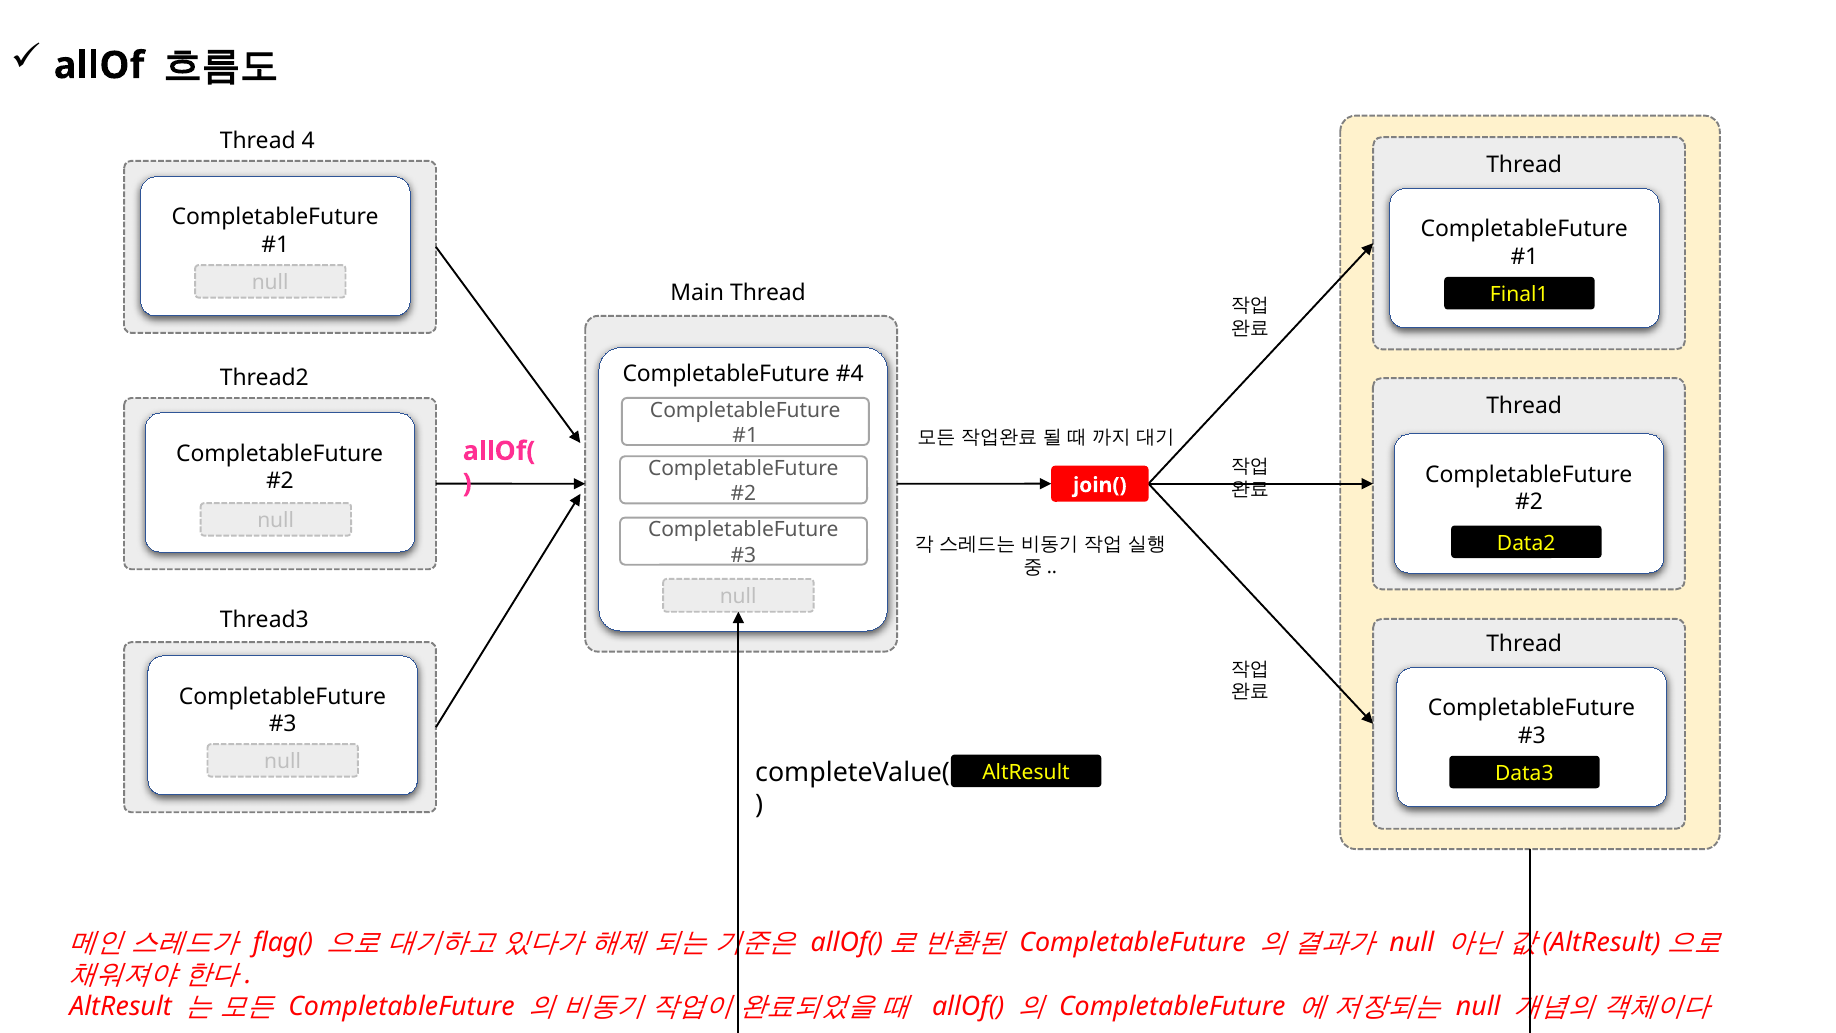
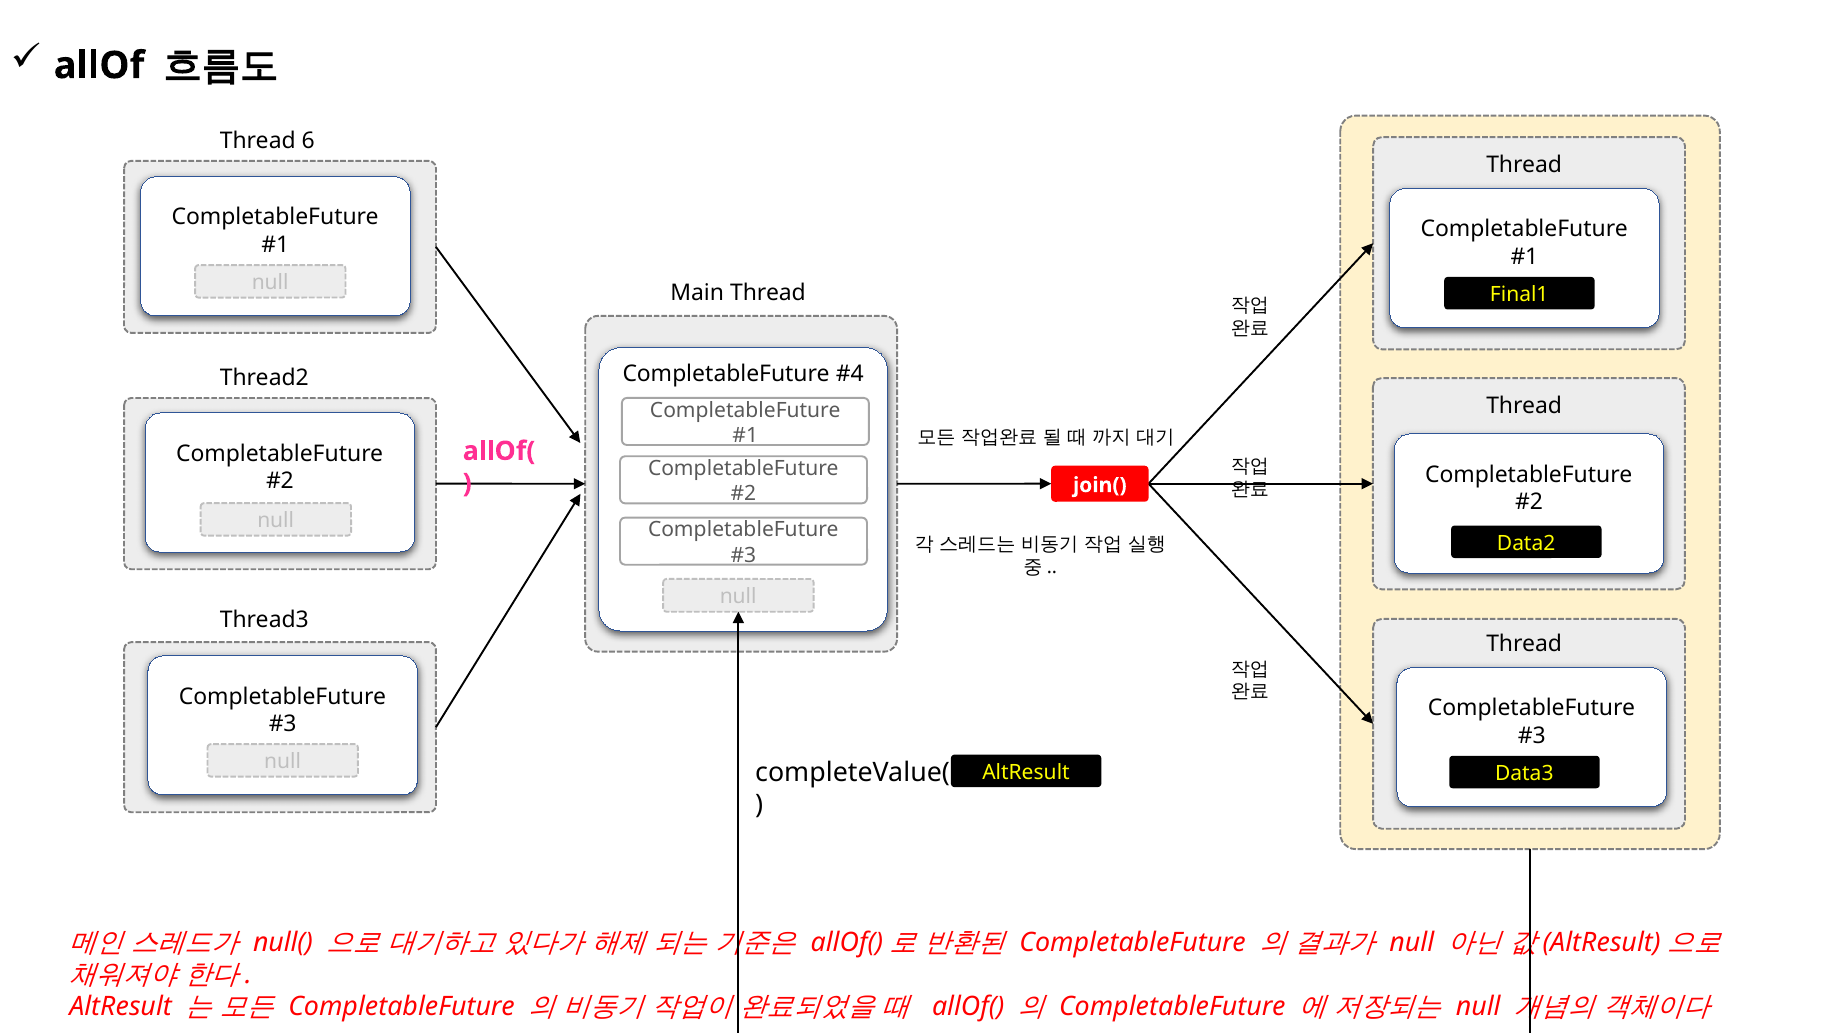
4: 4 -> 6
flag(: flag( -> null(
